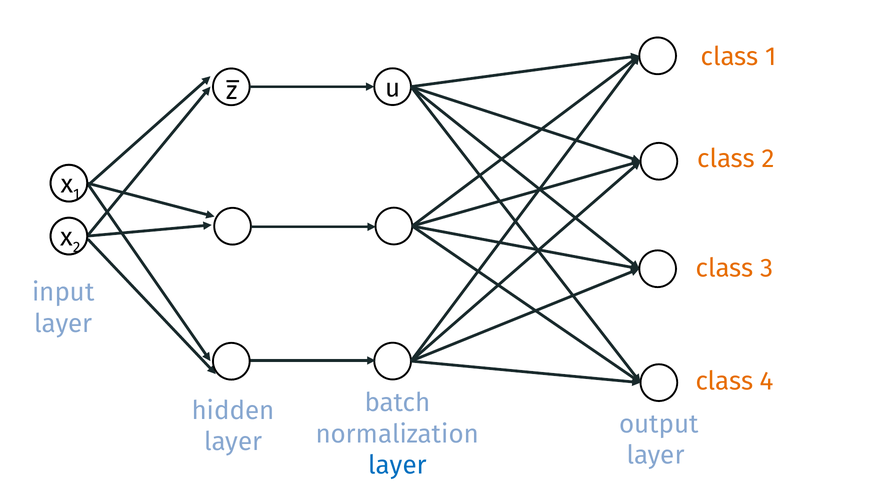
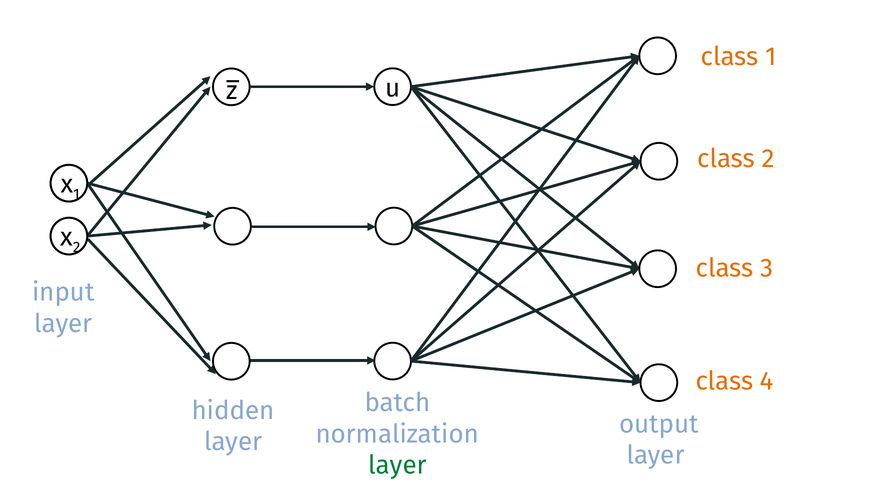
layer at (398, 465) colour: blue -> green
